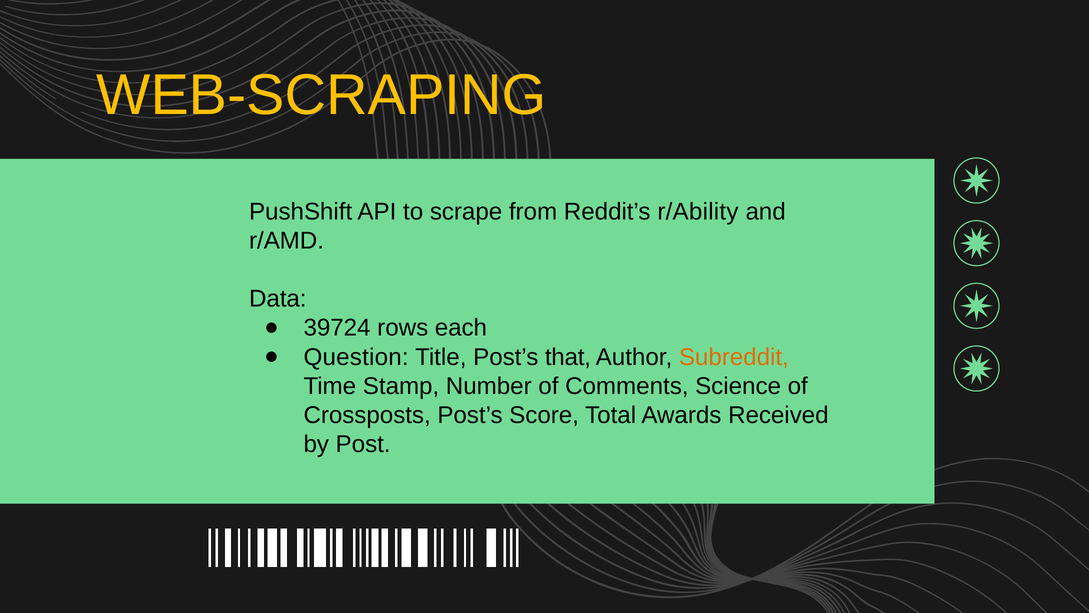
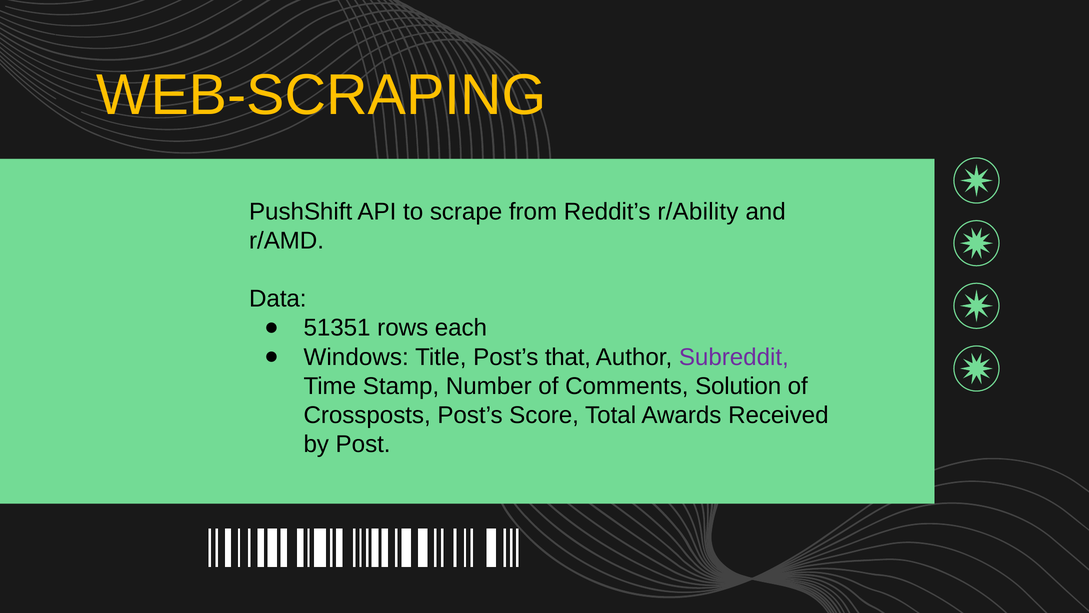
39724: 39724 -> 51351
Question: Question -> Windows
Subreddit colour: orange -> purple
Science: Science -> Solution
